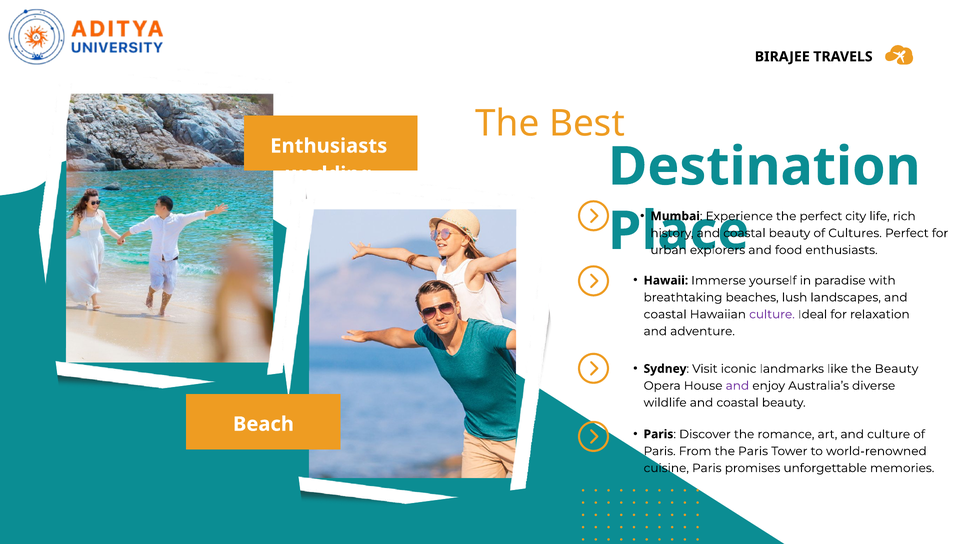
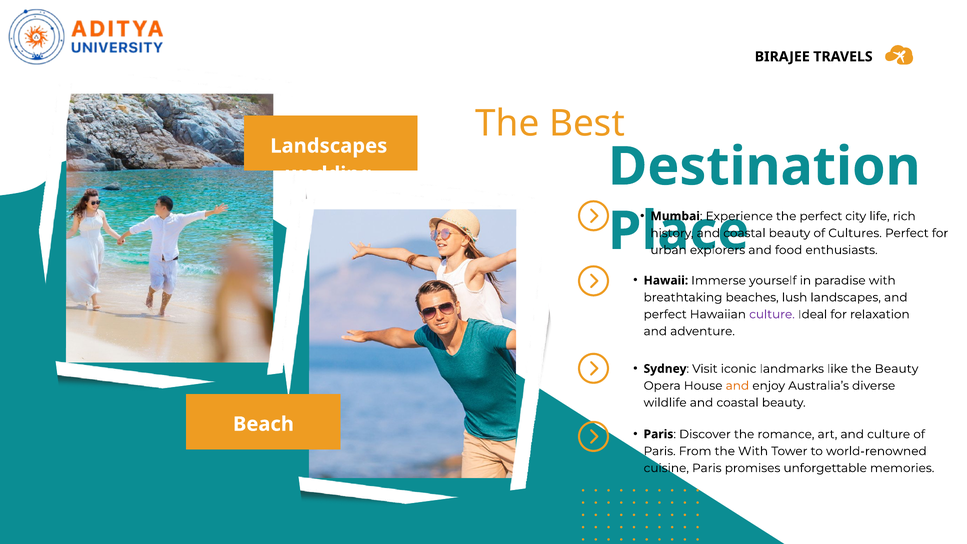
Enthusiasts at (329, 146): Enthusiasts -> Landscapes
coastal at (665, 314): coastal -> perfect
and at (737, 386) colour: purple -> orange
the Paris: Paris -> With
